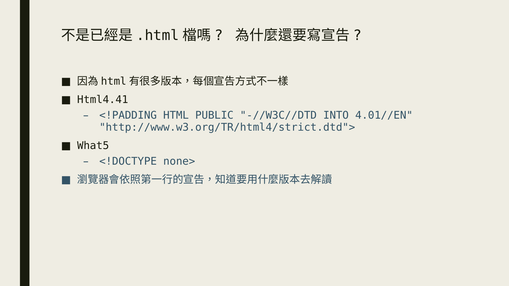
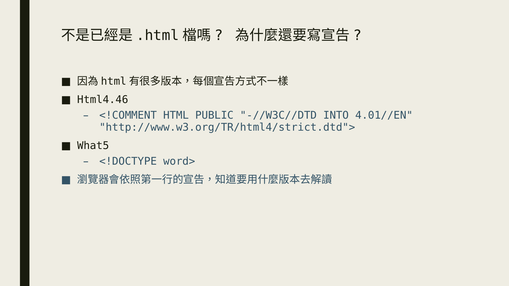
Html4.41: Html4.41 -> Html4.46
<!PADDING: <!PADDING -> <!COMMENT
none>: none> -> word>
